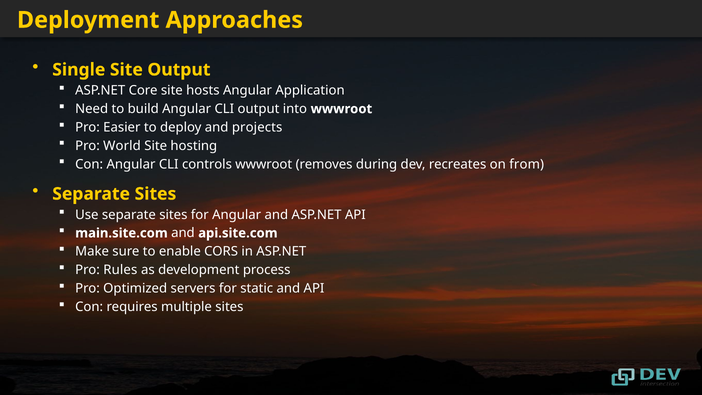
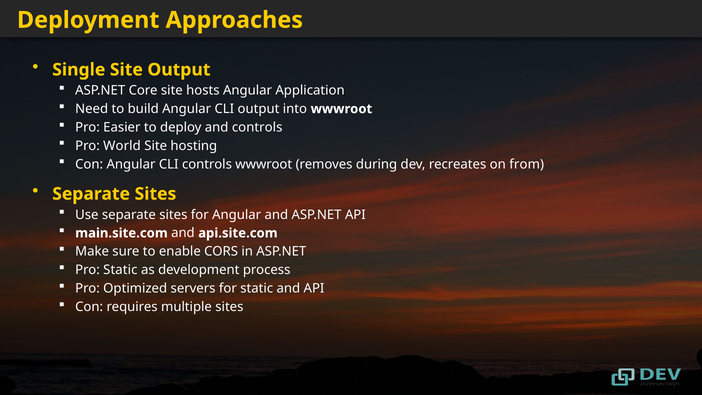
and projects: projects -> controls
Pro Rules: Rules -> Static
